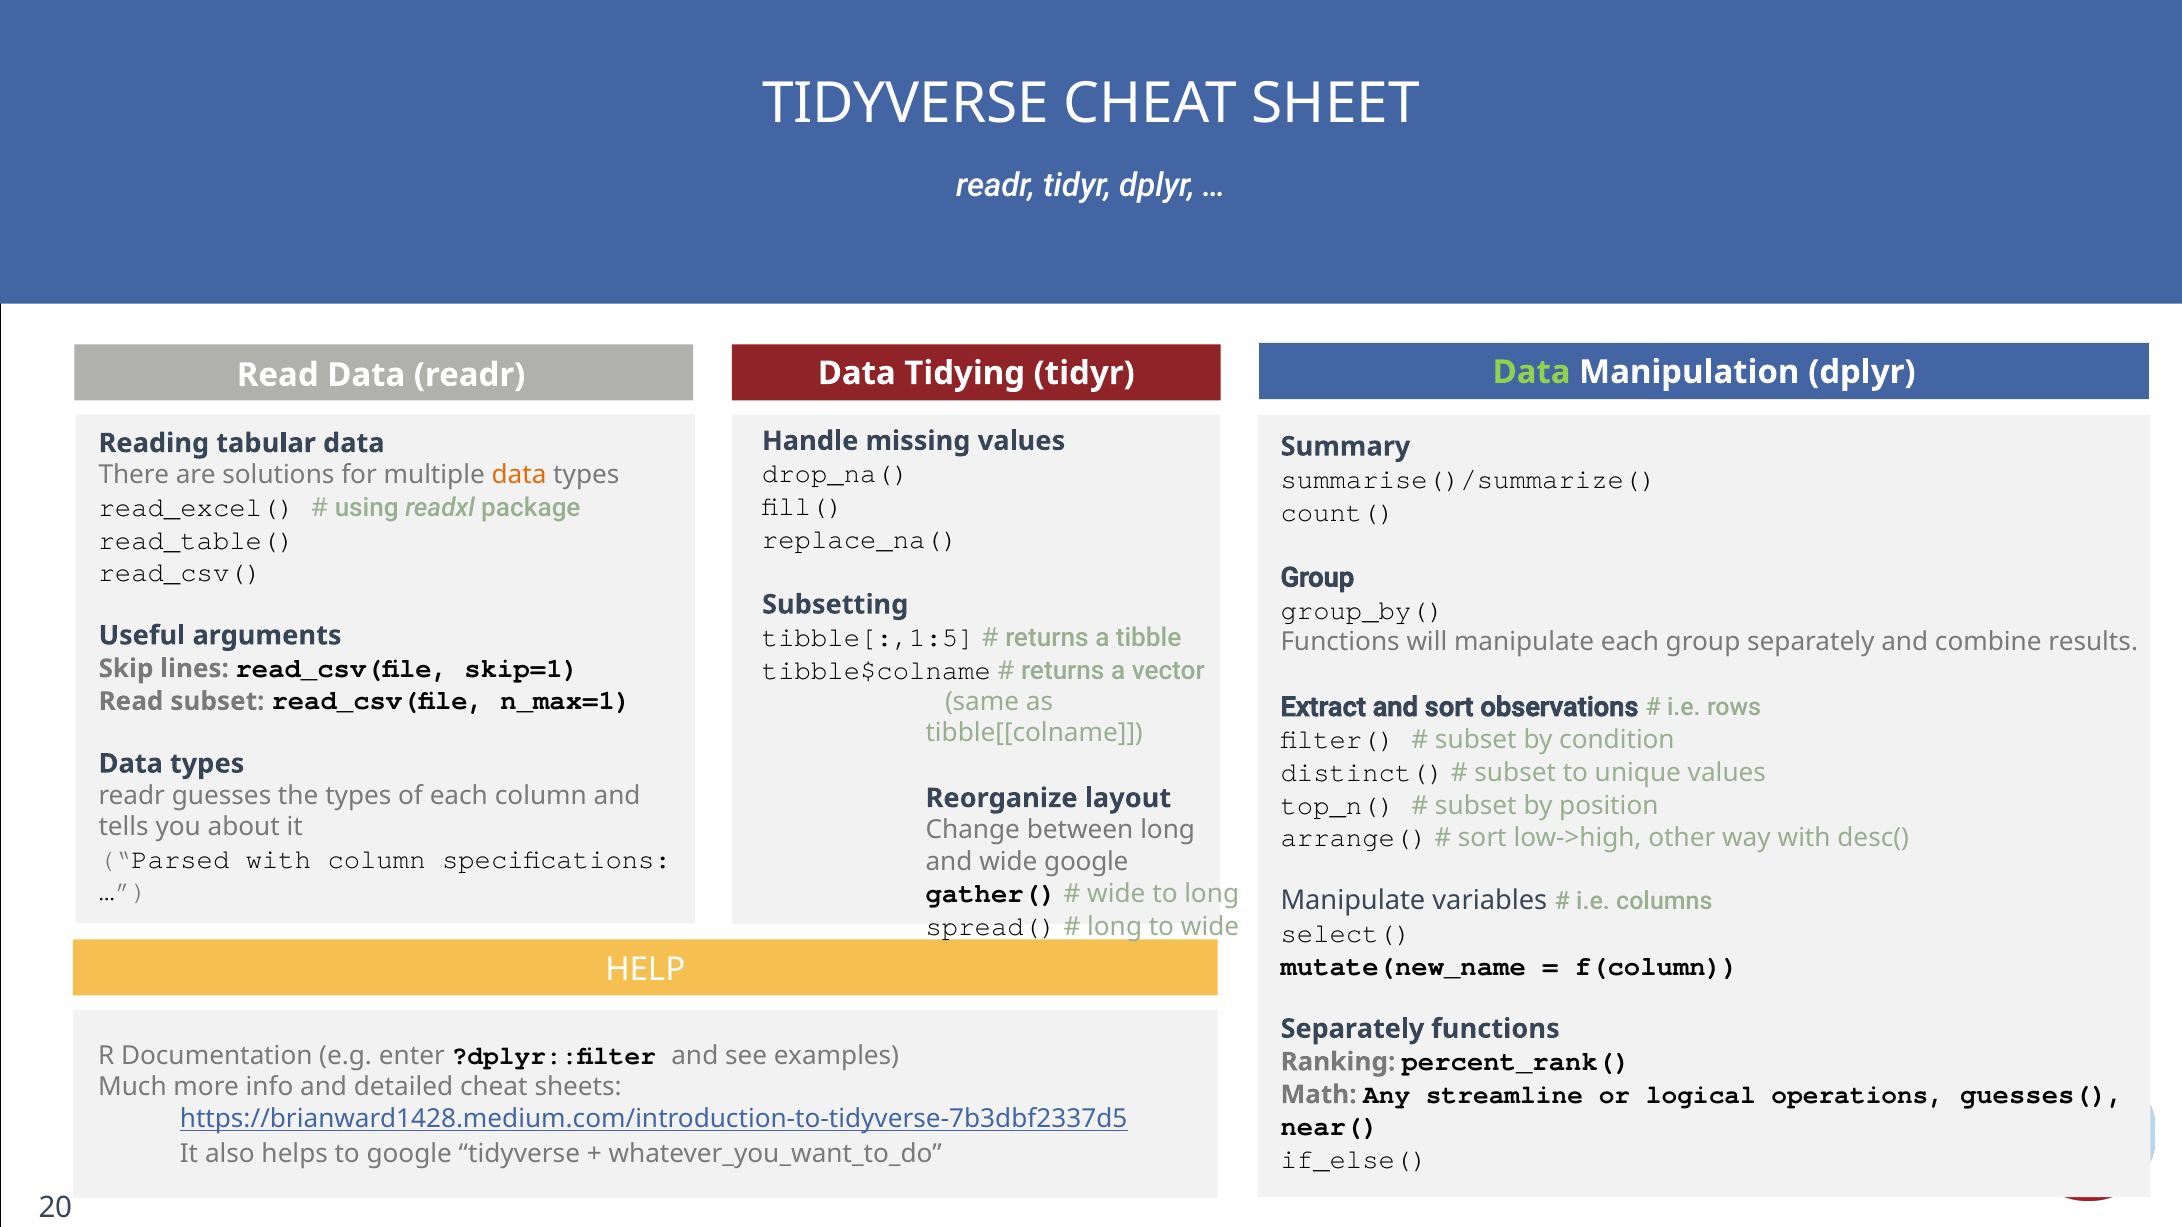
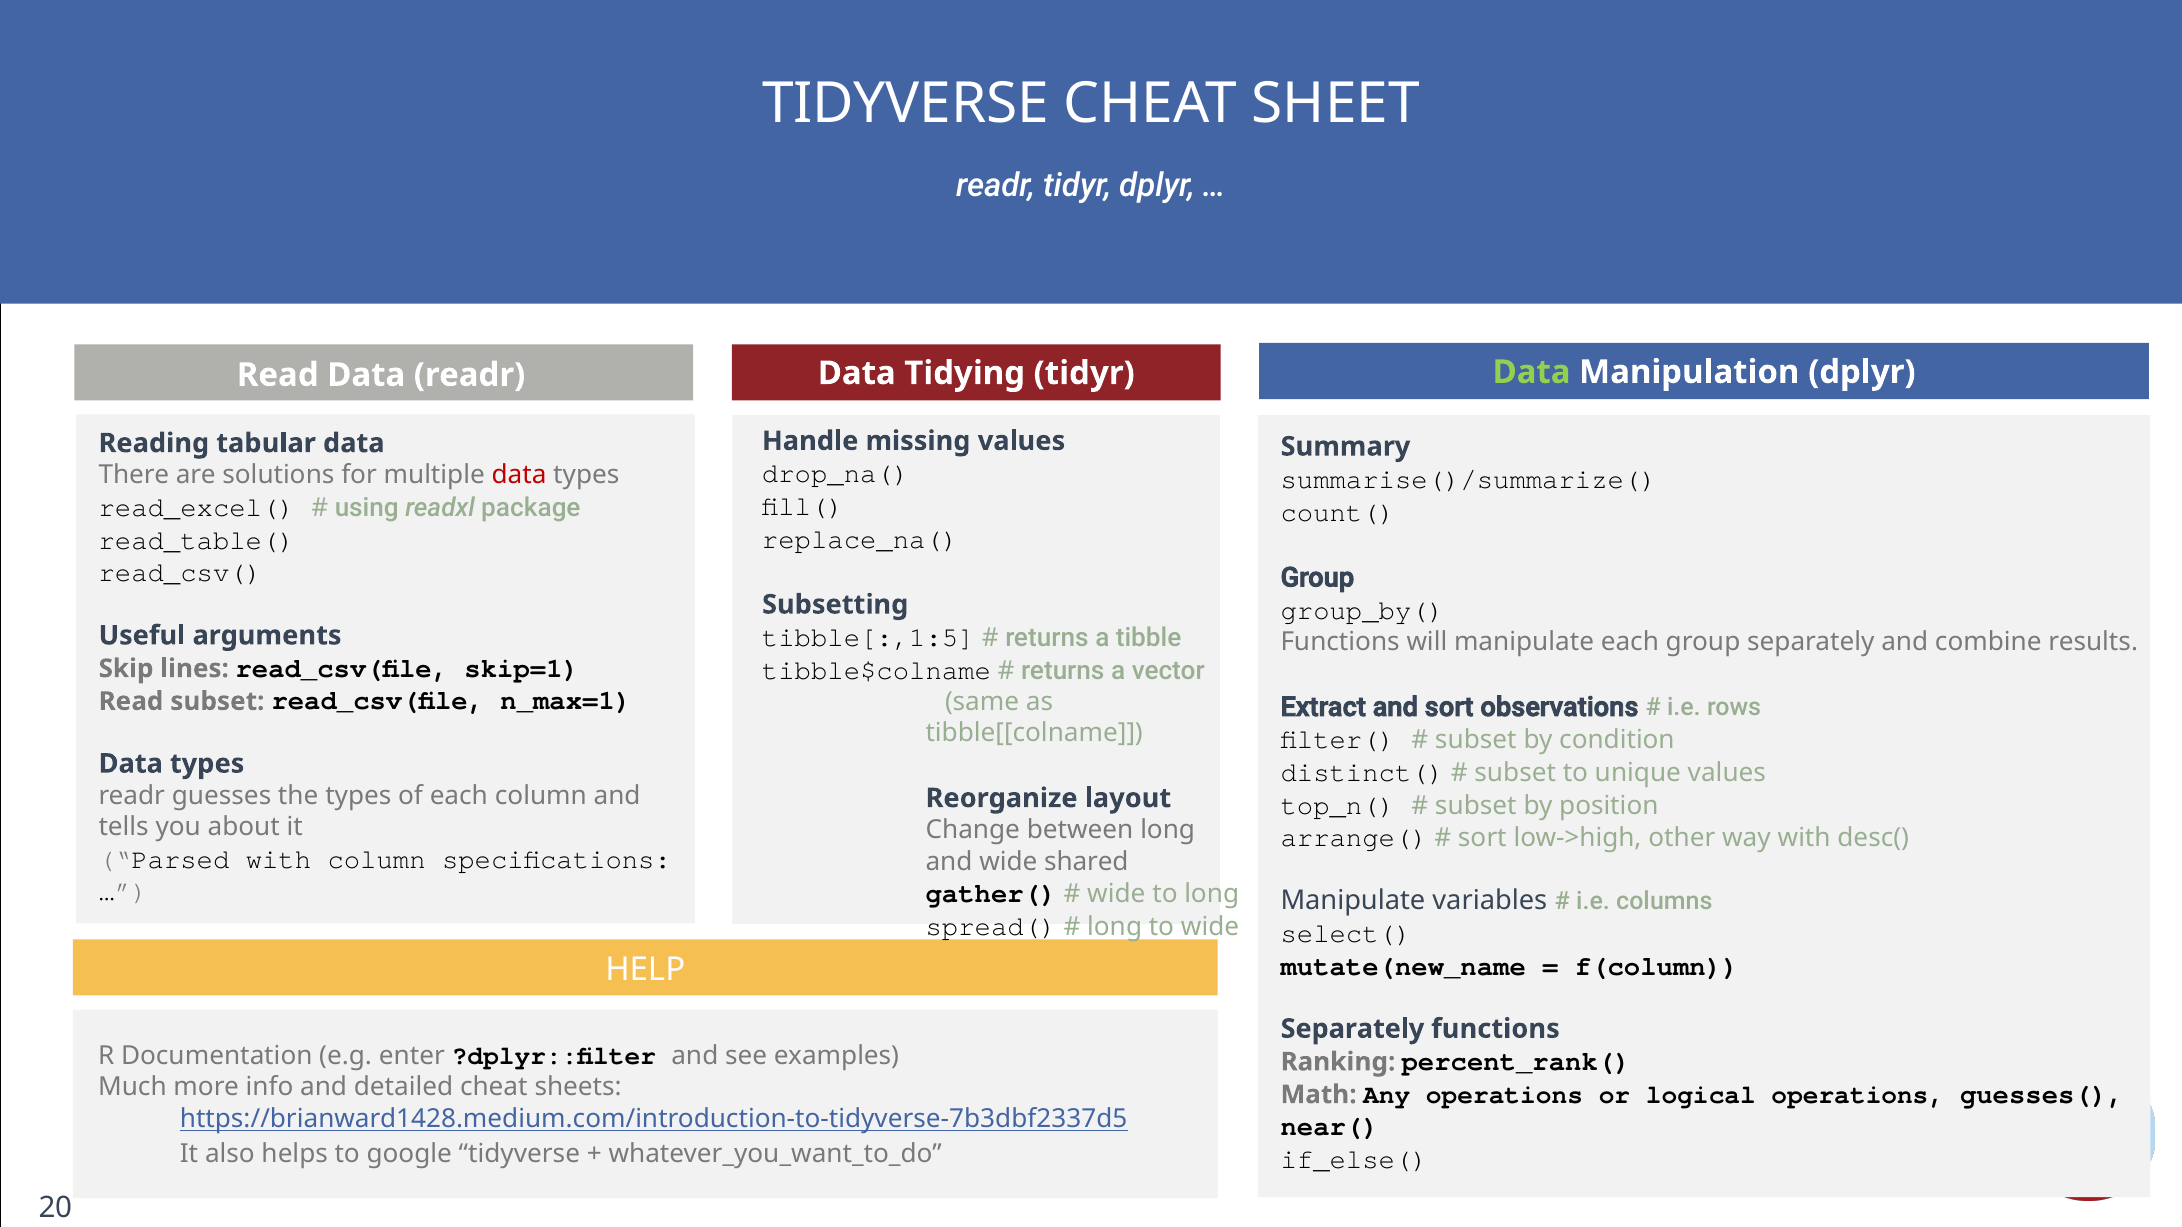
data at (519, 475) colour: orange -> red
wide google: google -> shared
Any streamline: streamline -> operations
